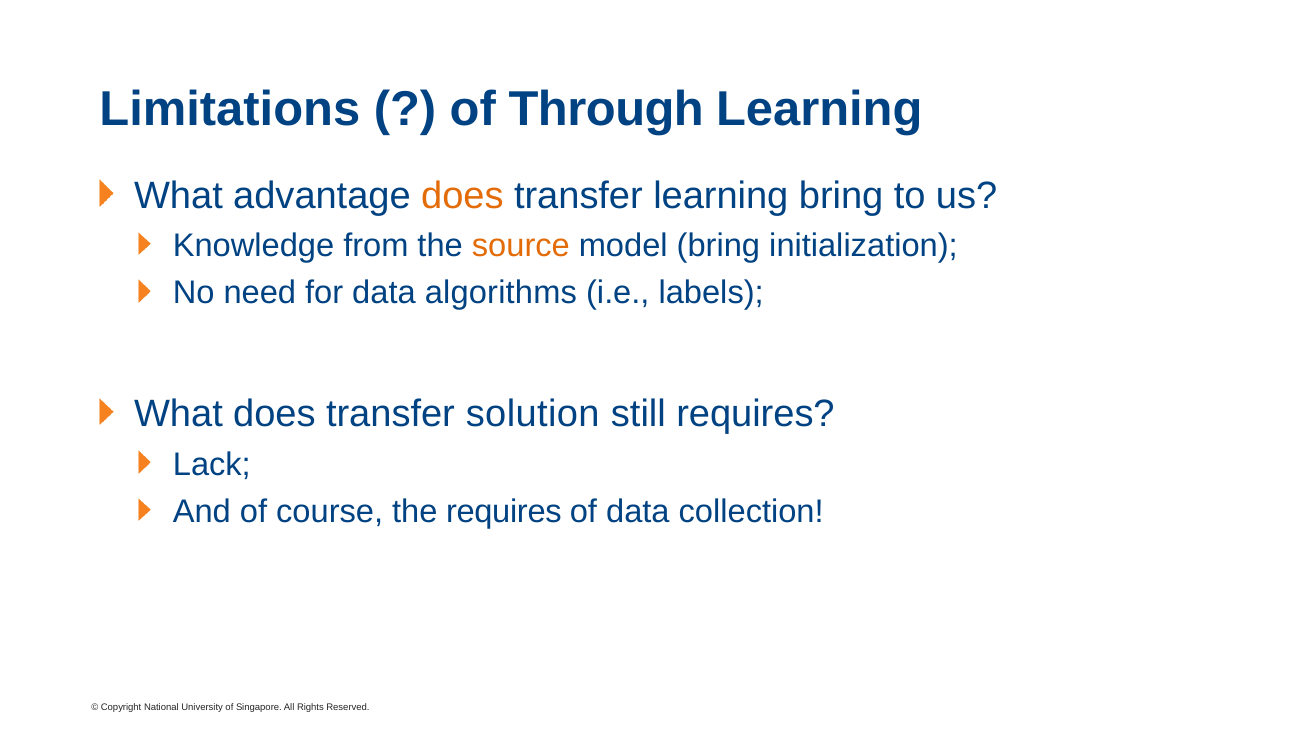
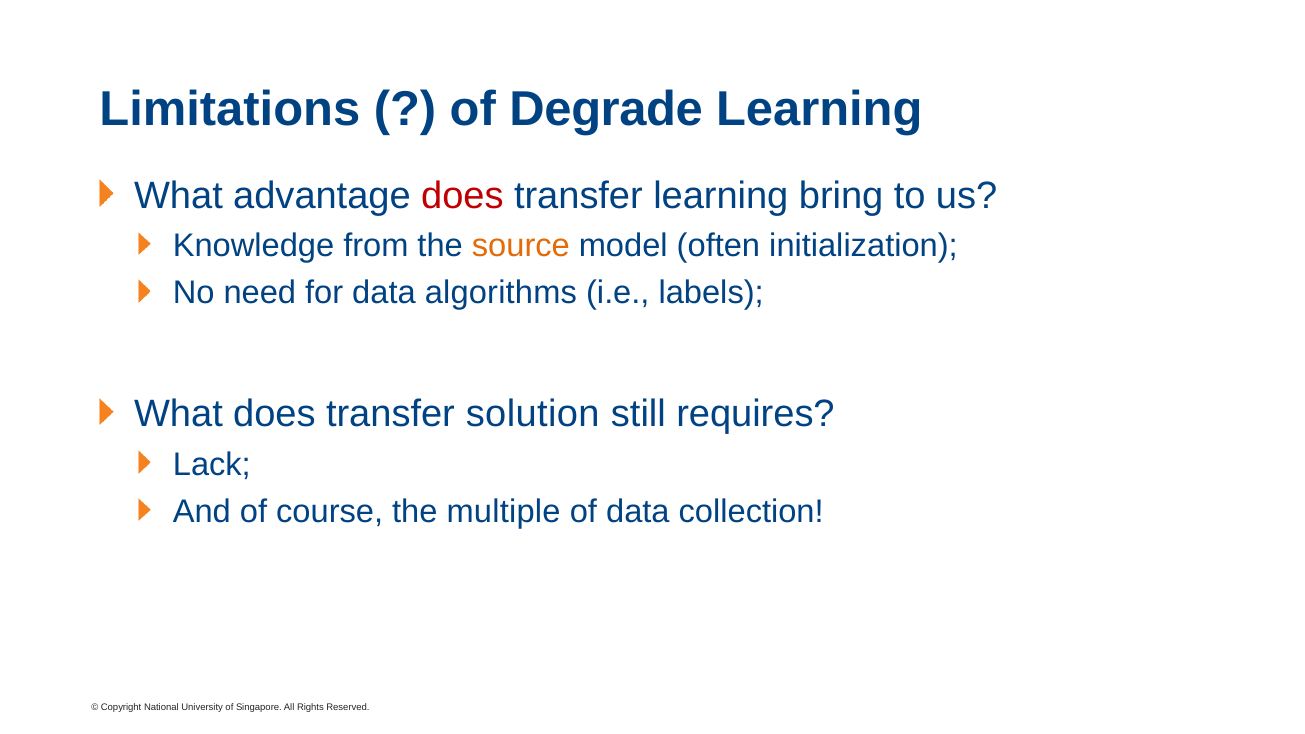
Through: Through -> Degrade
does at (462, 196) colour: orange -> red
model bring: bring -> often
the requires: requires -> multiple
